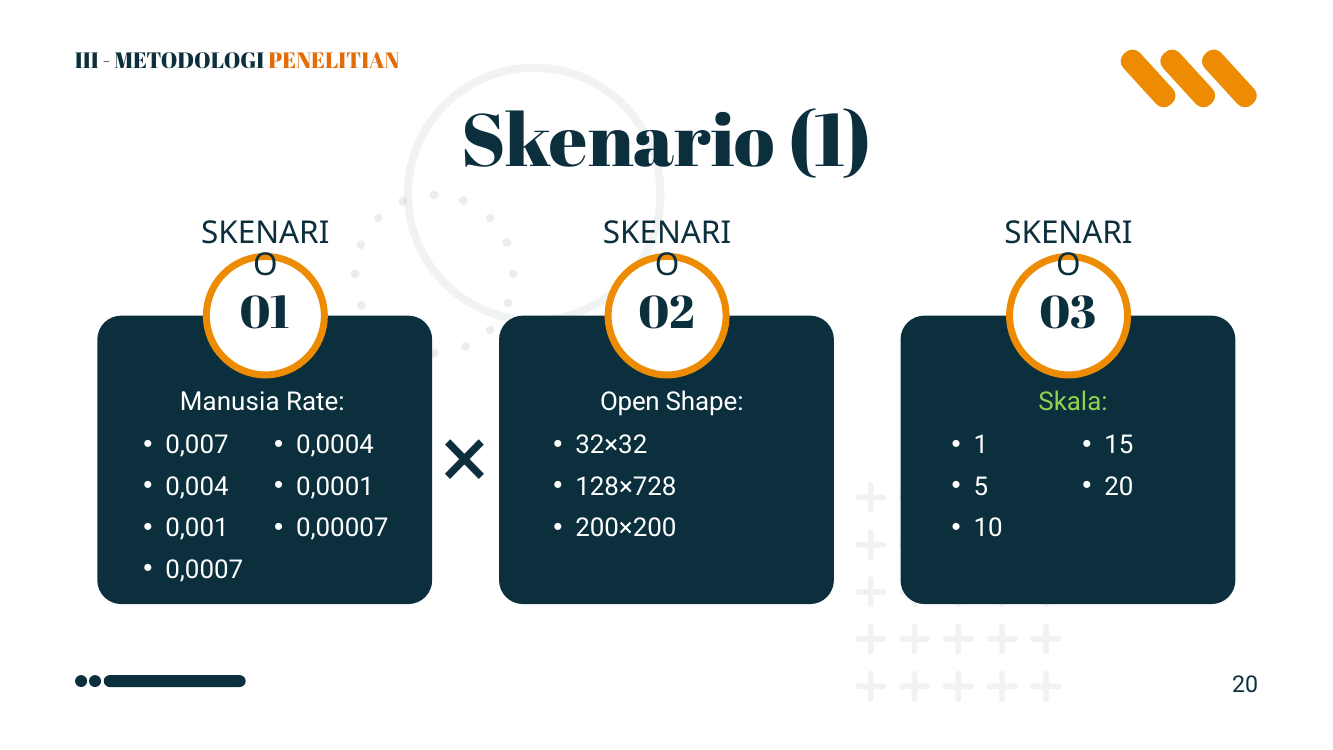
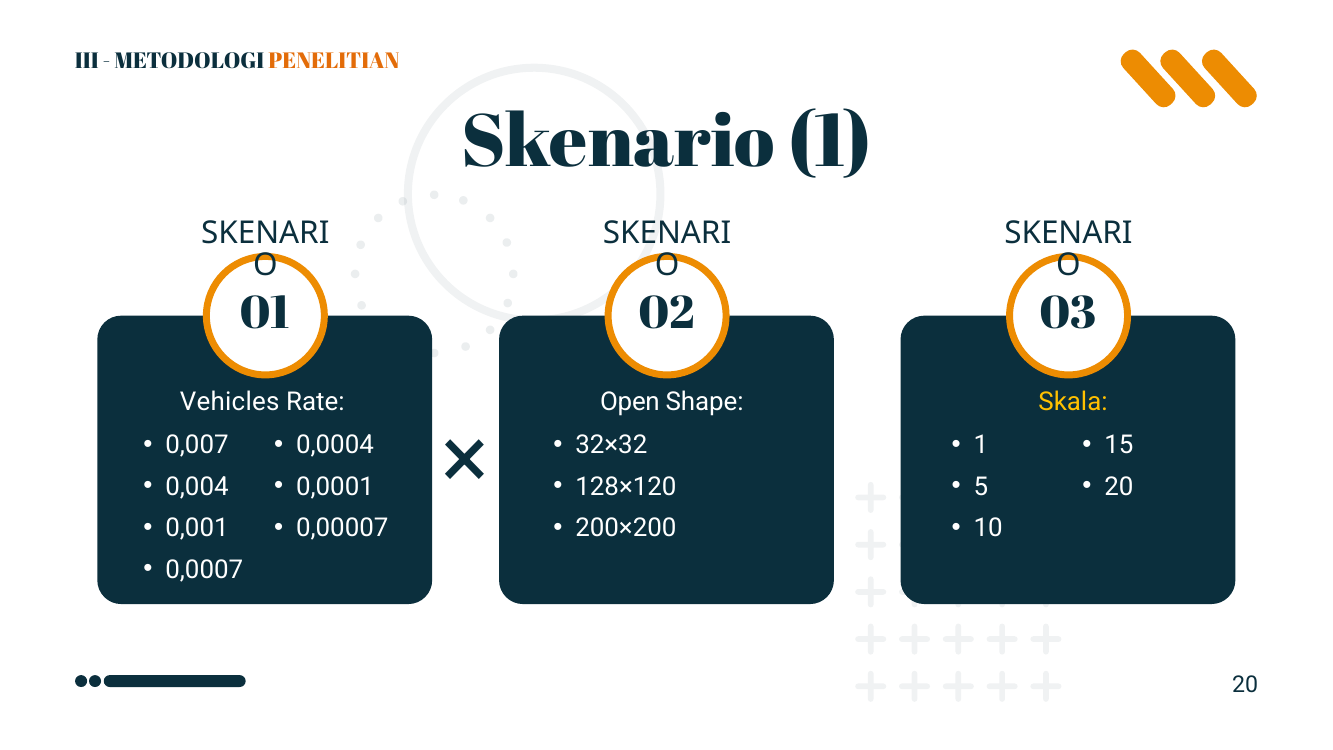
Manusia: Manusia -> Vehicles
Skala colour: light green -> yellow
128×728: 128×728 -> 128×120
